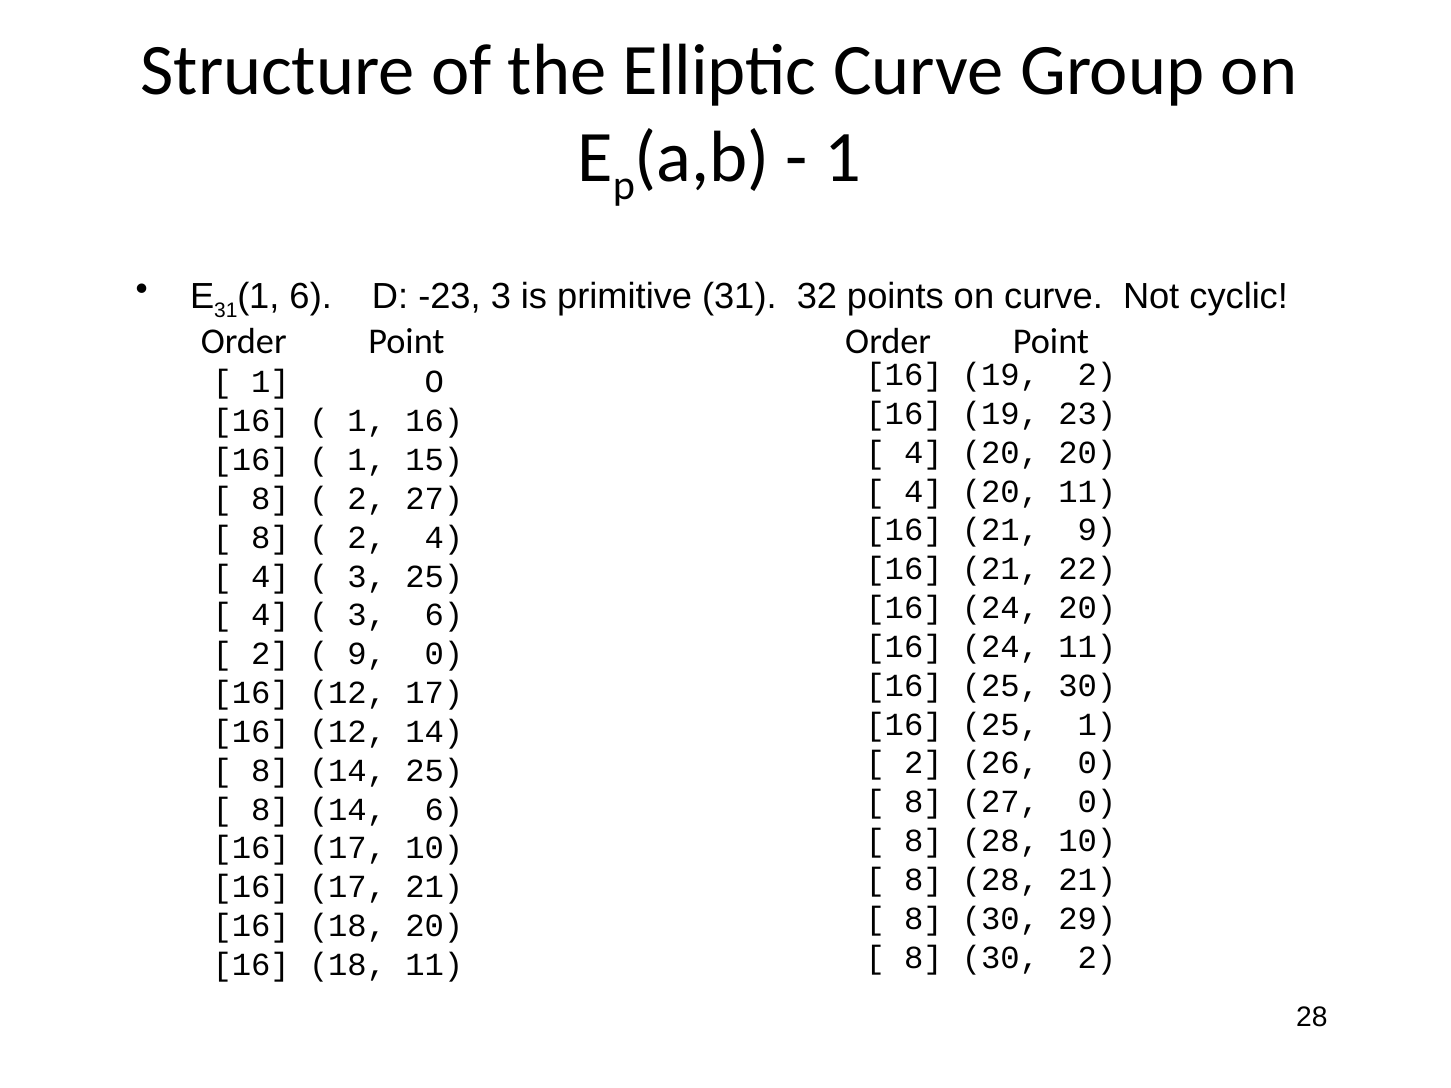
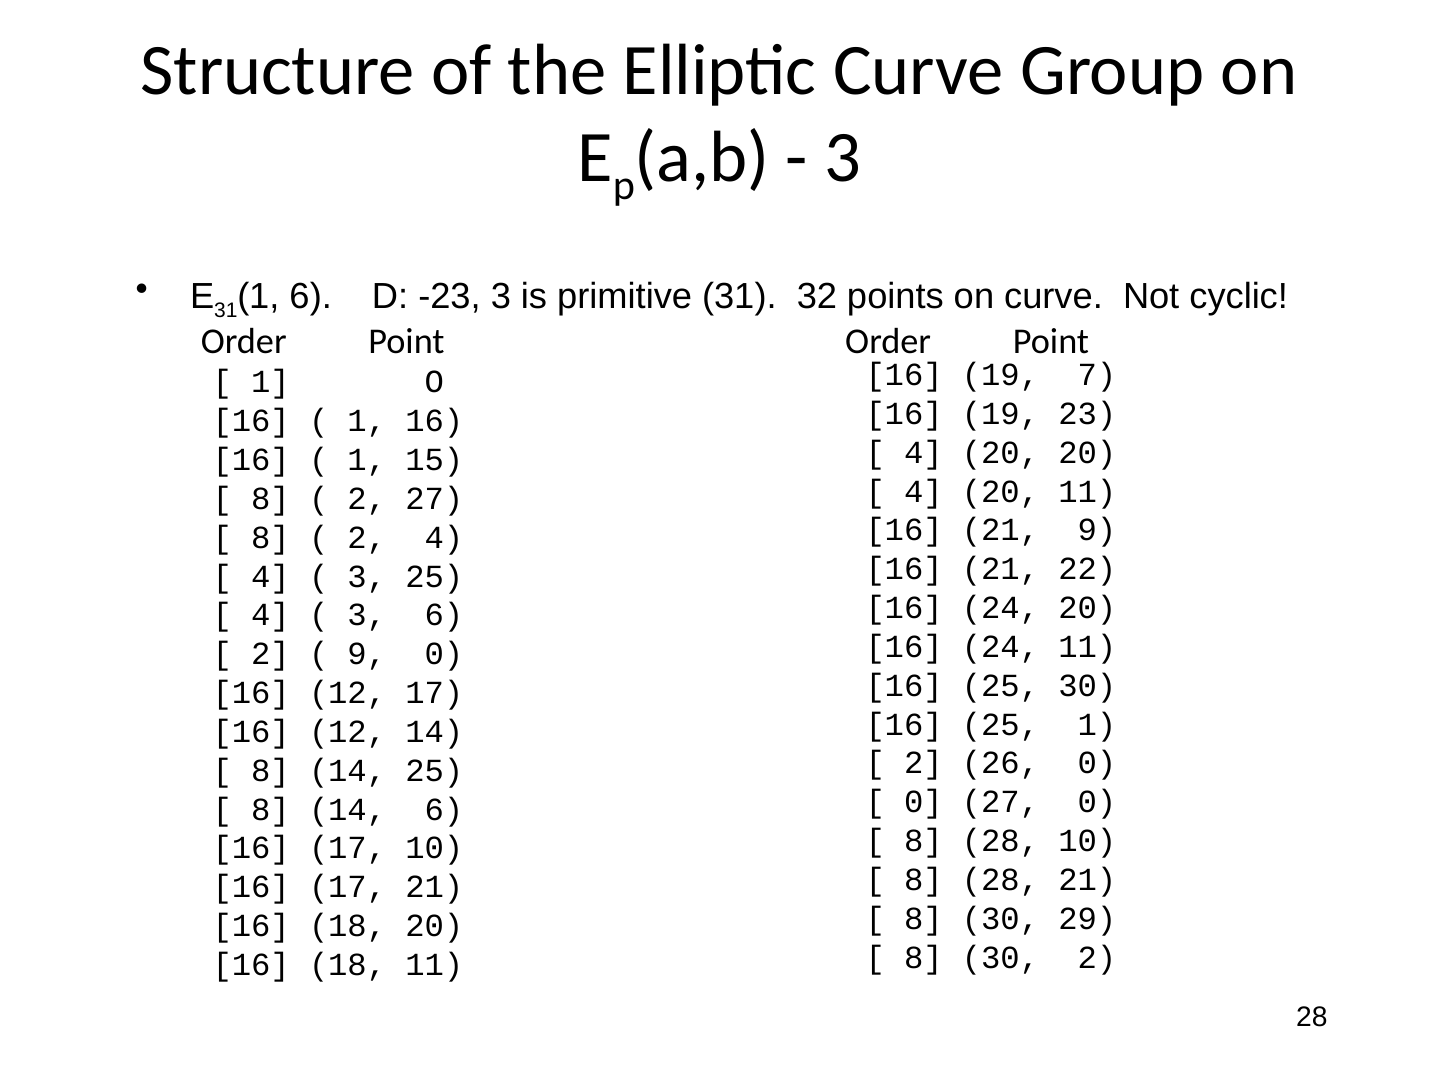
1 at (843, 157): 1 -> 3
19 2: 2 -> 7
8 at (923, 802): 8 -> 0
